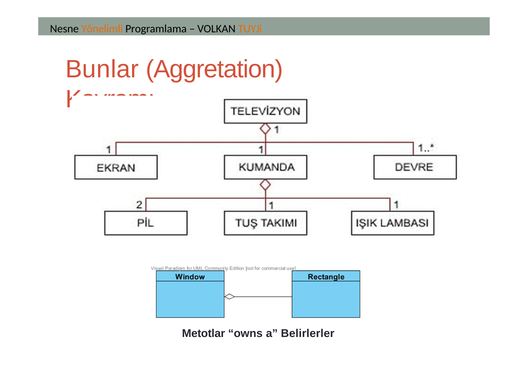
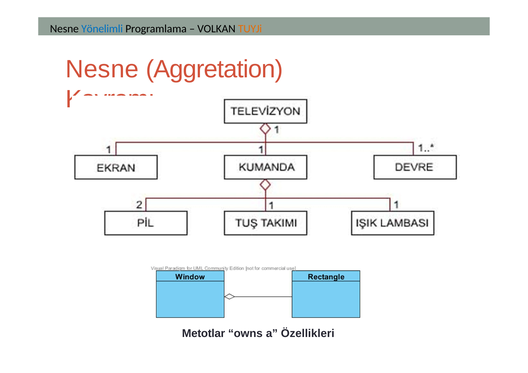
Yönelimli colour: orange -> blue
Bunlar at (102, 69): Bunlar -> Nesne
Belirlerler: Belirlerler -> Özellikleri
